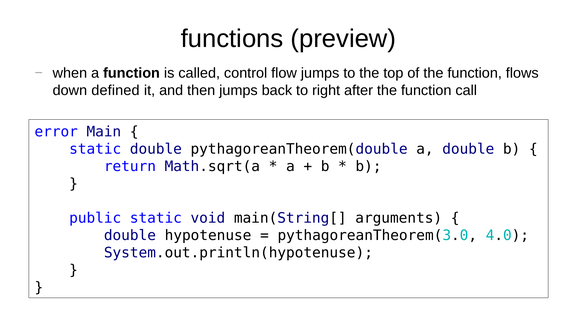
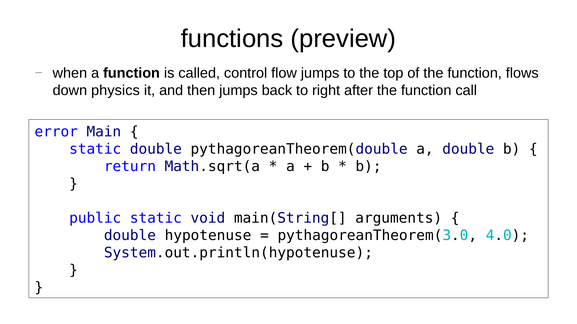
defined: defined -> physics
